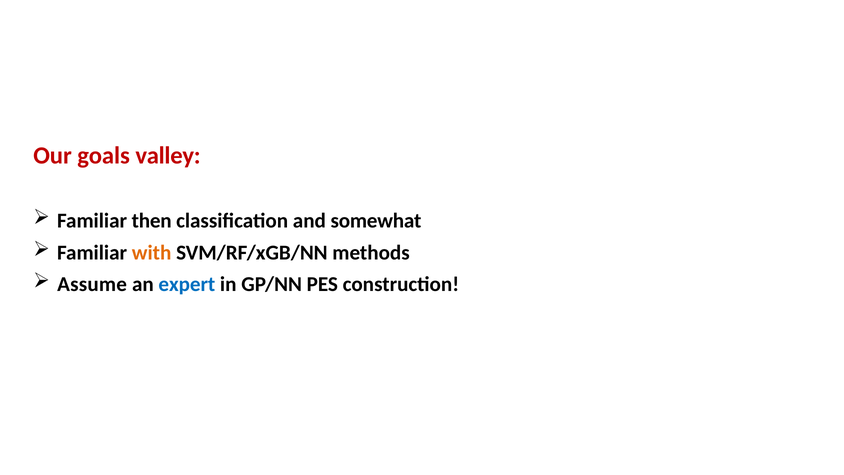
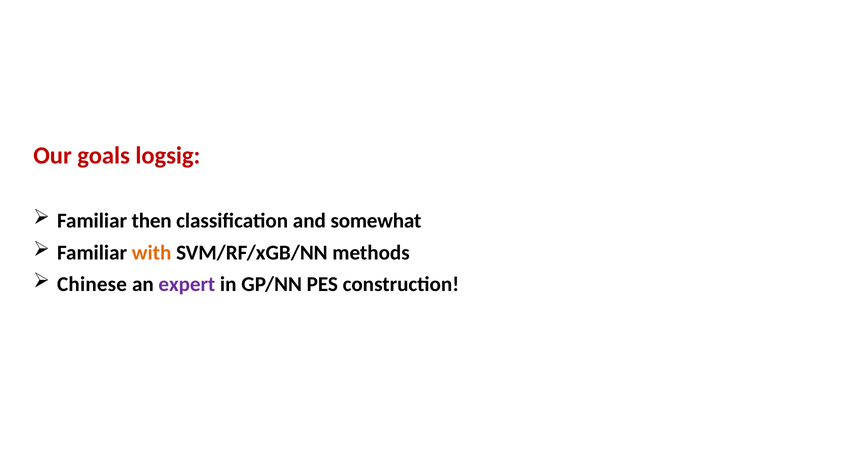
valley: valley -> logsig
Assume: Assume -> Chinese
expert colour: blue -> purple
